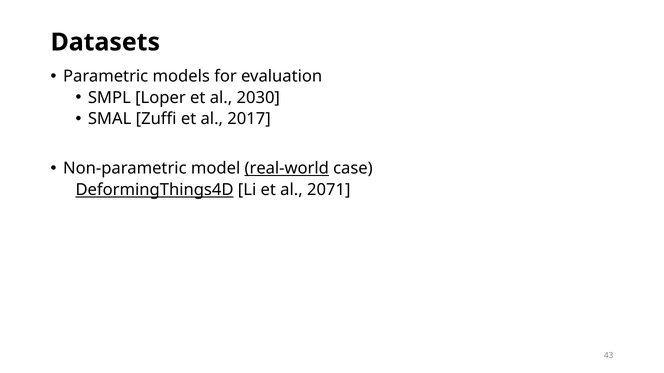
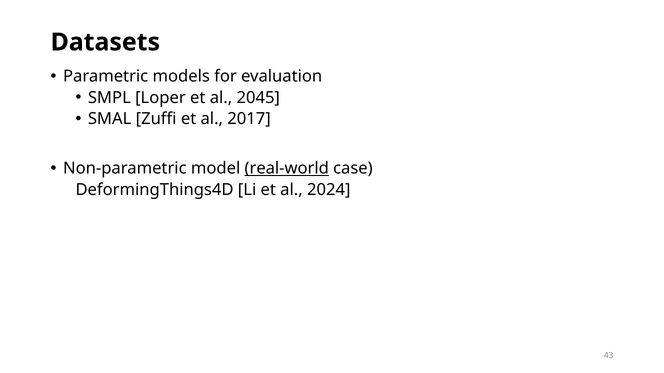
2030: 2030 -> 2045
DeformingThings4D underline: present -> none
2071: 2071 -> 2024
